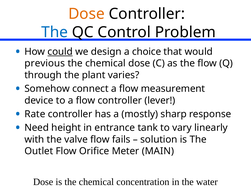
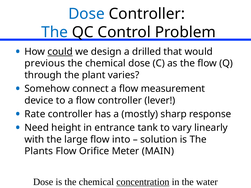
Dose at (86, 14) colour: orange -> blue
choice: choice -> drilled
valve: valve -> large
fails: fails -> into
Outlet: Outlet -> Plants
concentration underline: none -> present
